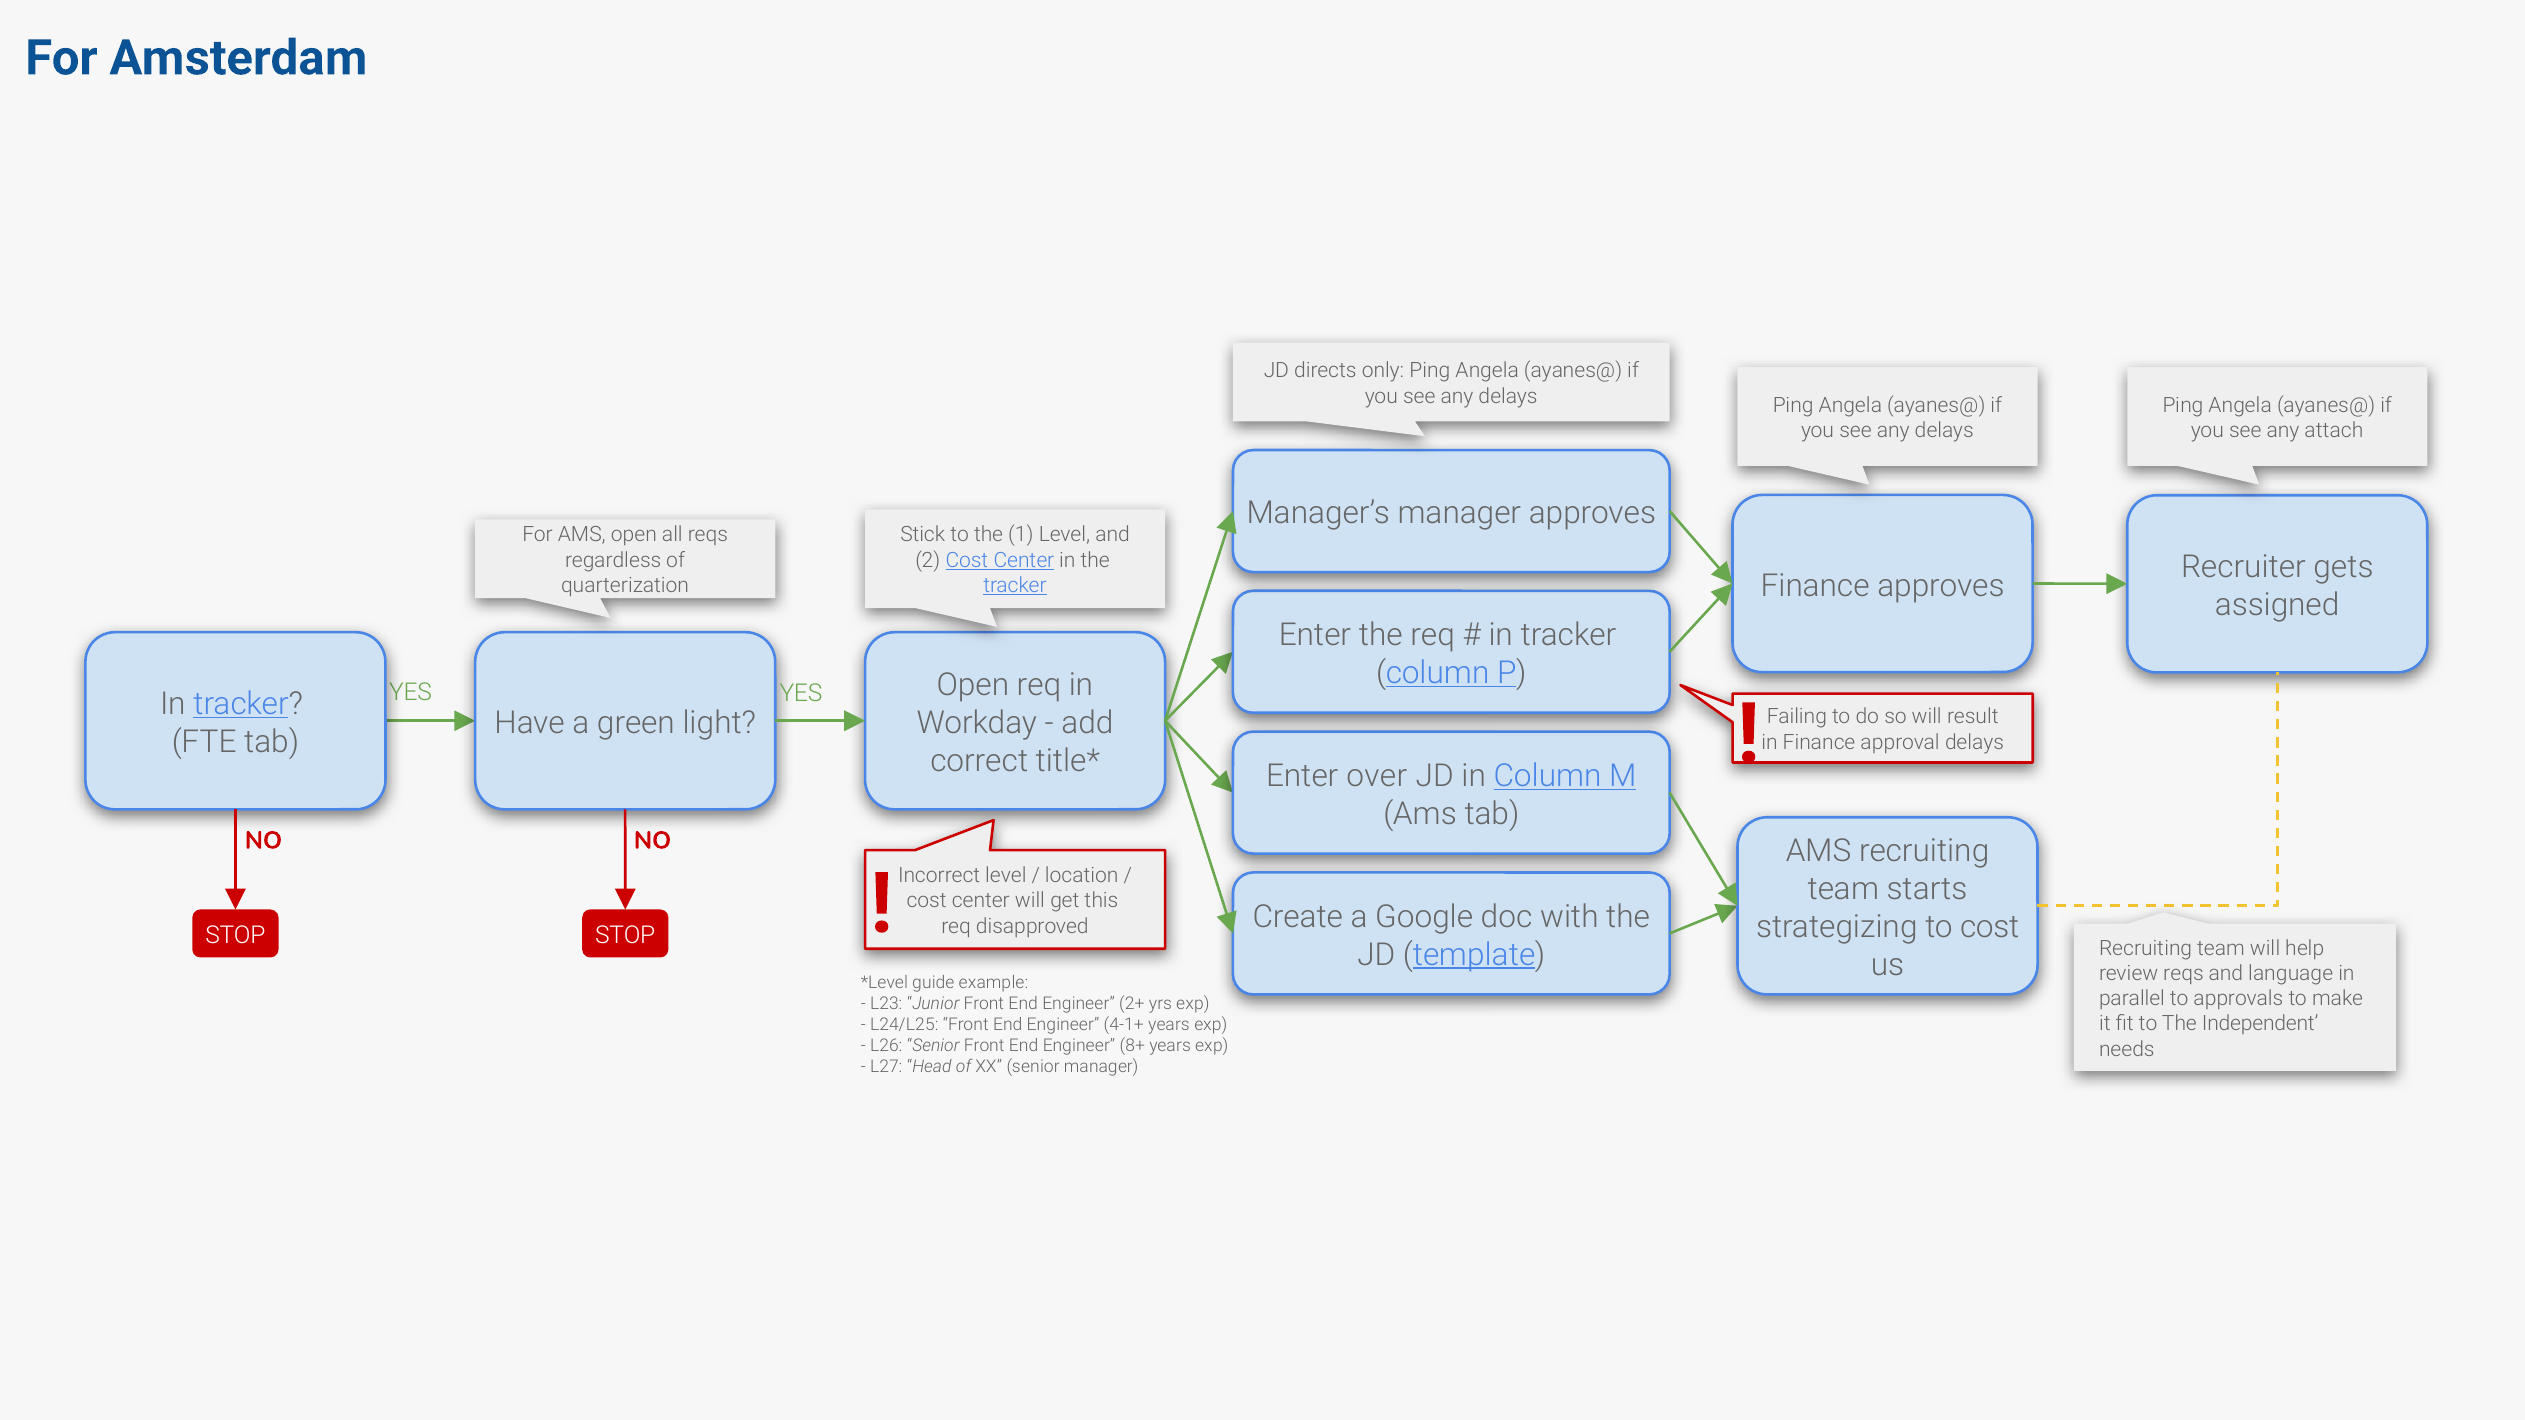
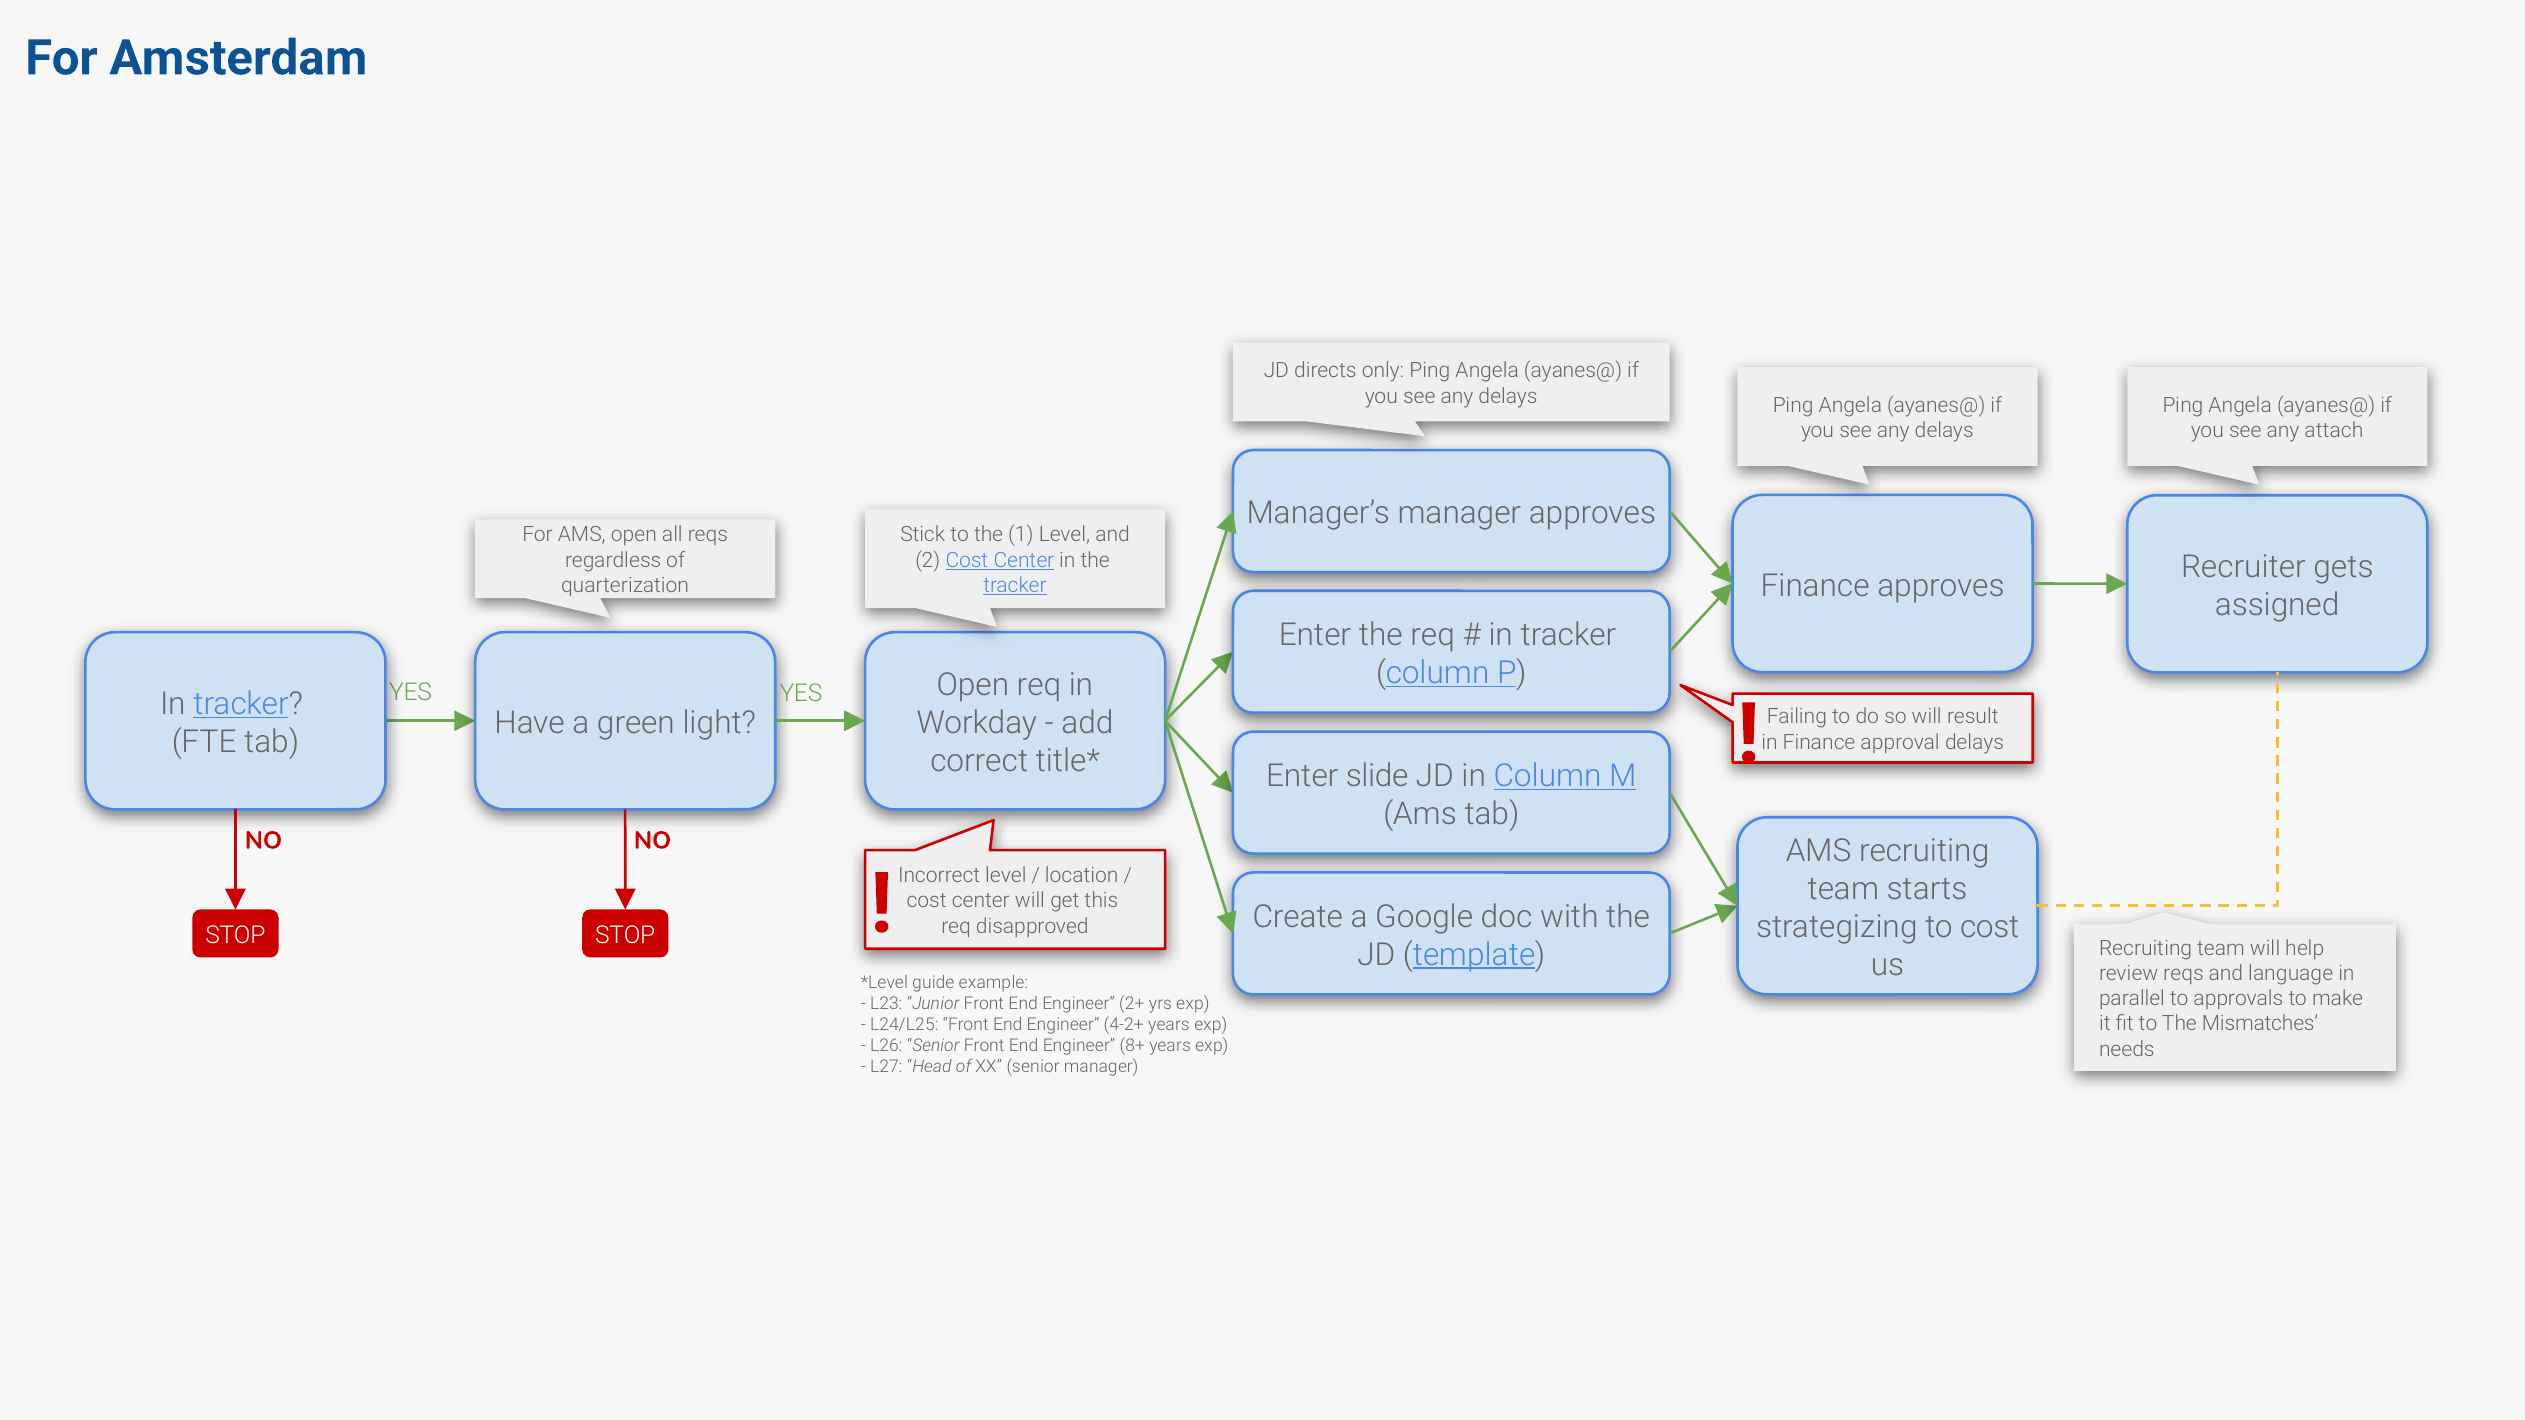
over: over -> slide
Independent: Independent -> Mismatches
4-1+: 4-1+ -> 4-2+
